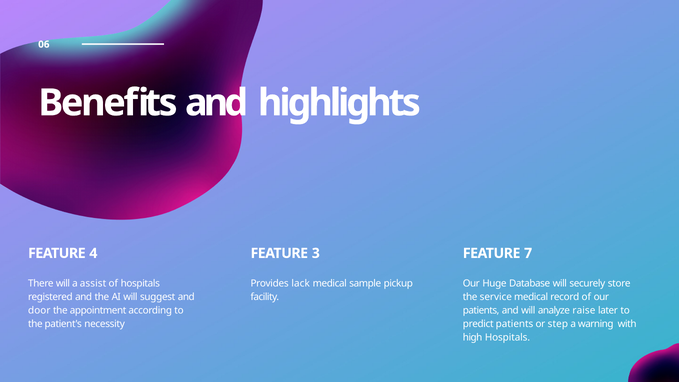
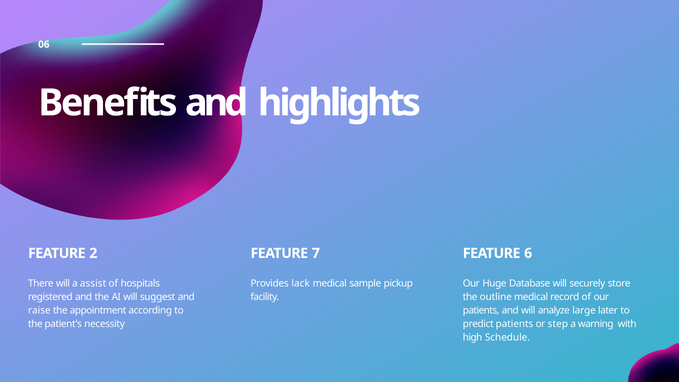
4: 4 -> 2
3: 3 -> 7
7: 7 -> 6
service: service -> outline
raise: raise -> large
door: door -> raise
high Hospitals: Hospitals -> Schedule
